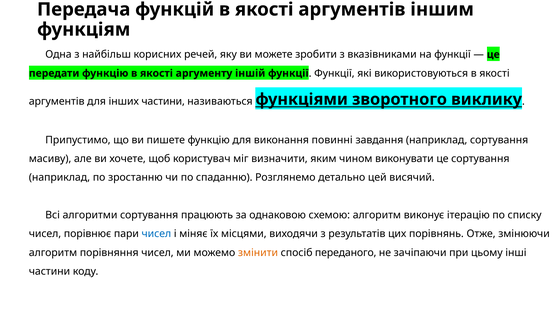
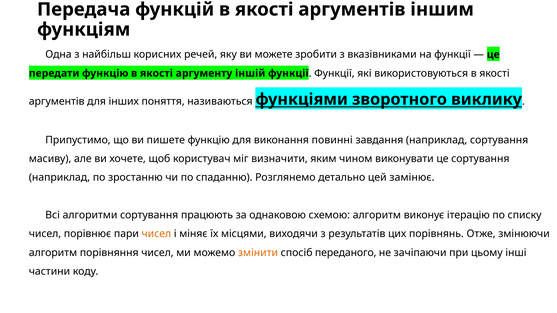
інших частини: частини -> поняття
висячий: висячий -> замінює
чисел at (156, 234) colour: blue -> orange
